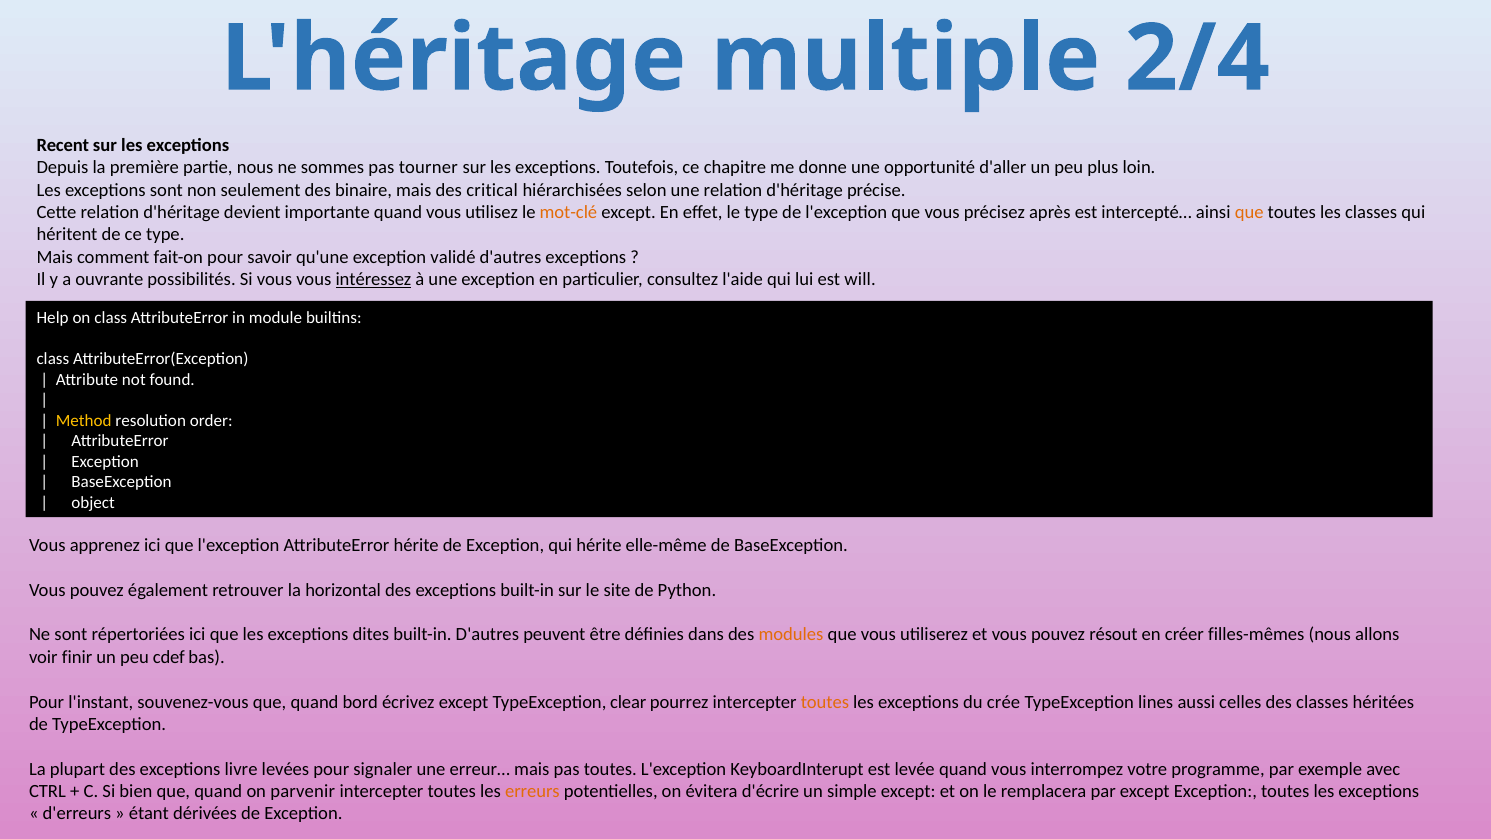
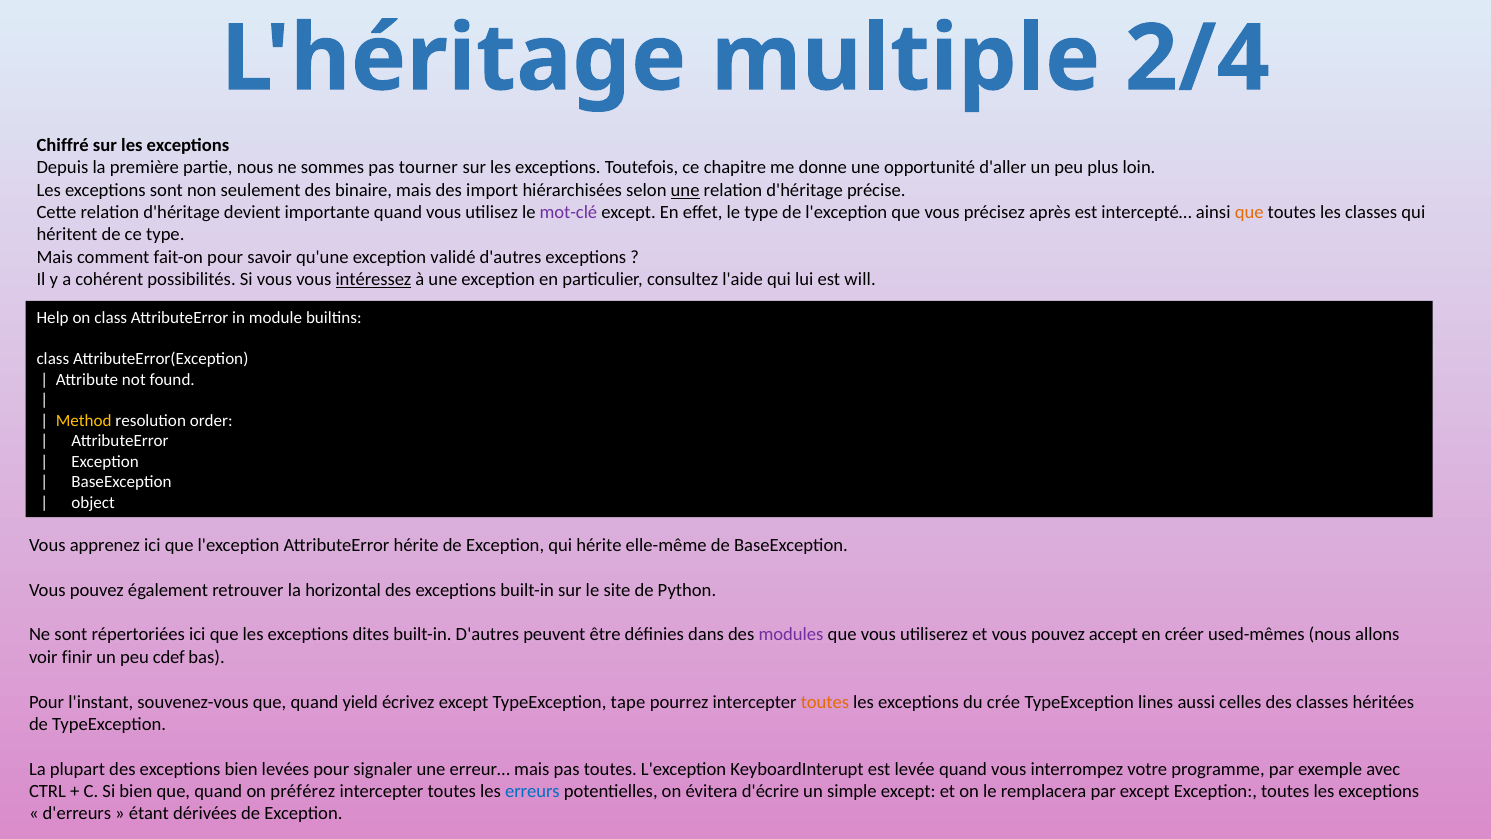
Recent: Recent -> Chiffré
critical: critical -> import
une at (685, 190) underline: none -> present
mot-clé colour: orange -> purple
ouvrante: ouvrante -> cohérent
modules colour: orange -> purple
résout: résout -> accept
filles-mêmes: filles-mêmes -> used-mêmes
bord: bord -> yield
clear: clear -> tape
exceptions livre: livre -> bien
parvenir: parvenir -> préférez
erreurs colour: orange -> blue
